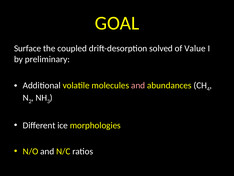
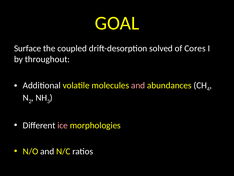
Value: Value -> Cores
preliminary: preliminary -> throughout
ice colour: white -> pink
